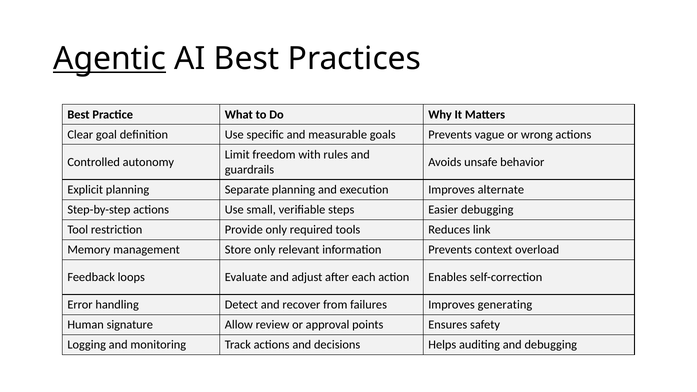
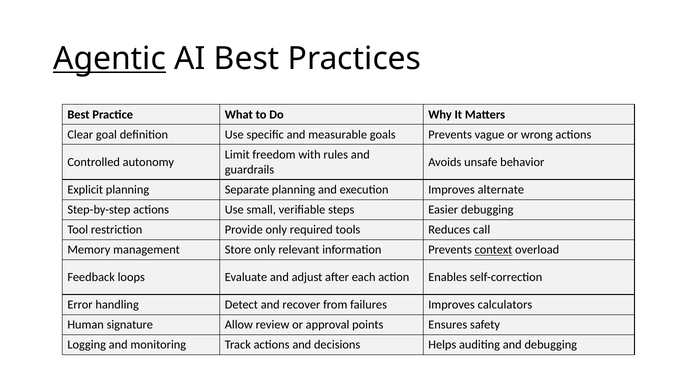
link: link -> call
context underline: none -> present
generating: generating -> calculators
